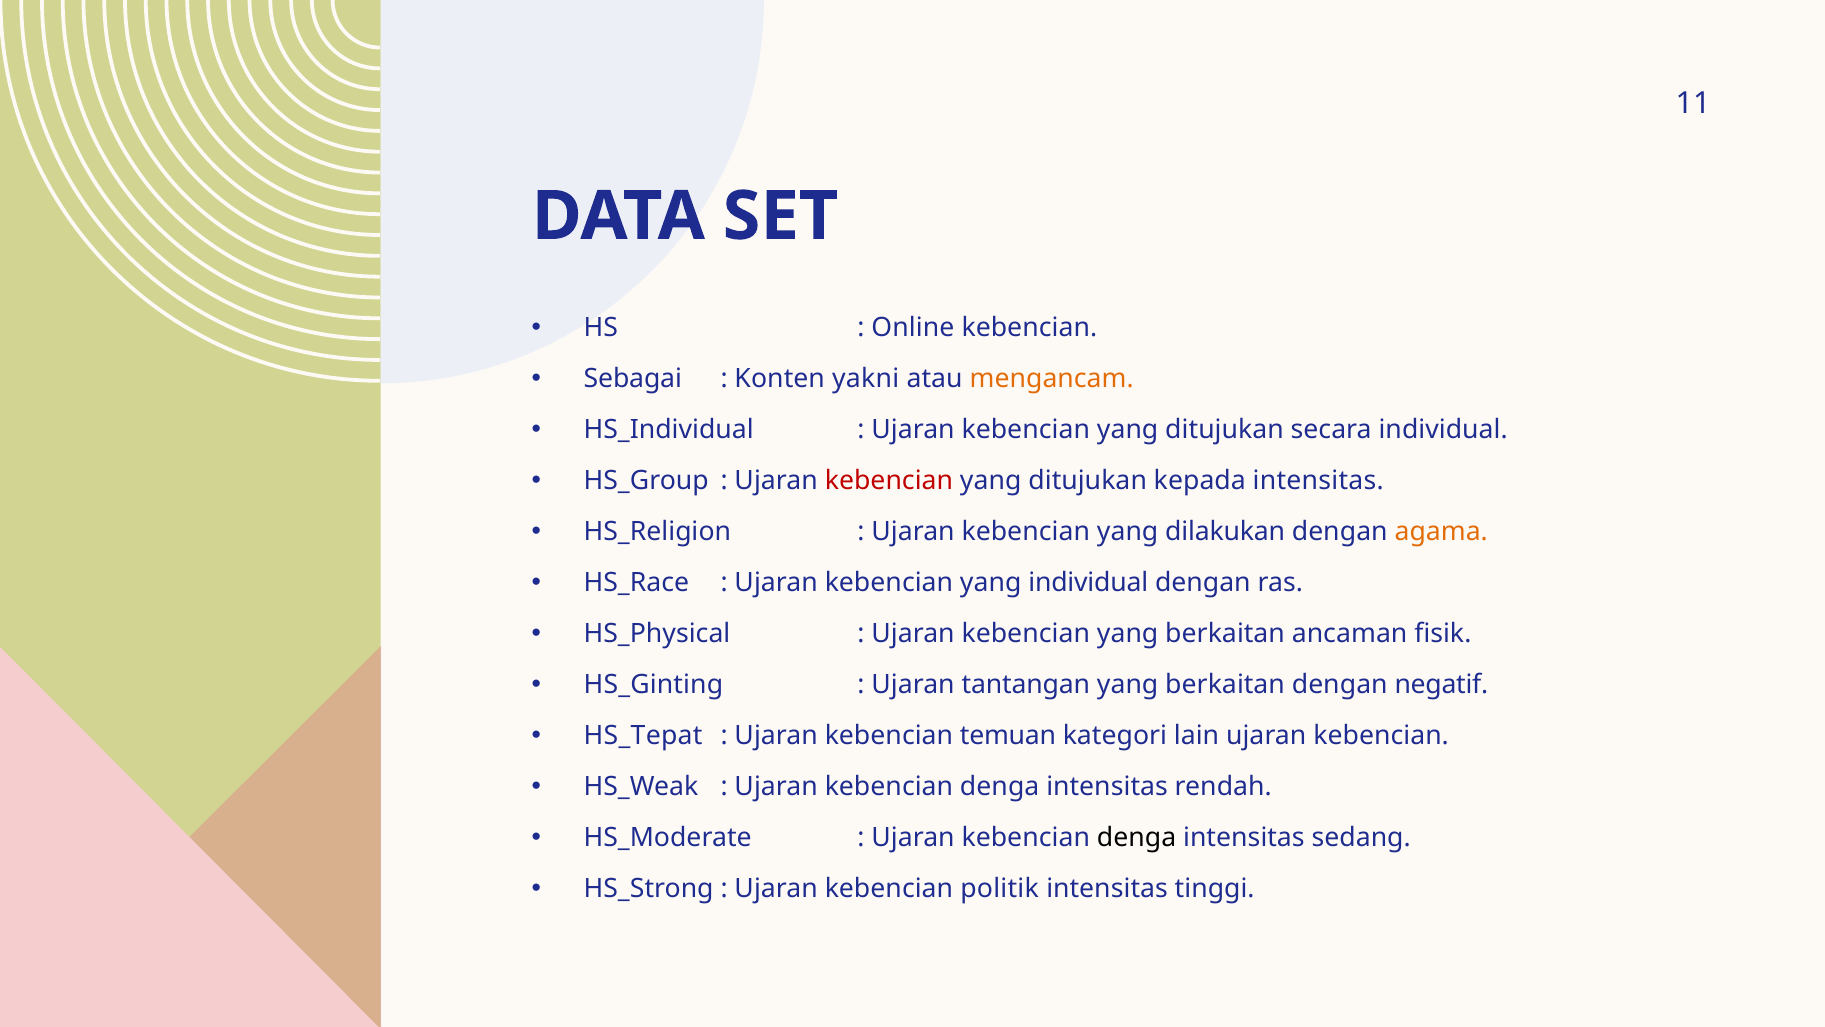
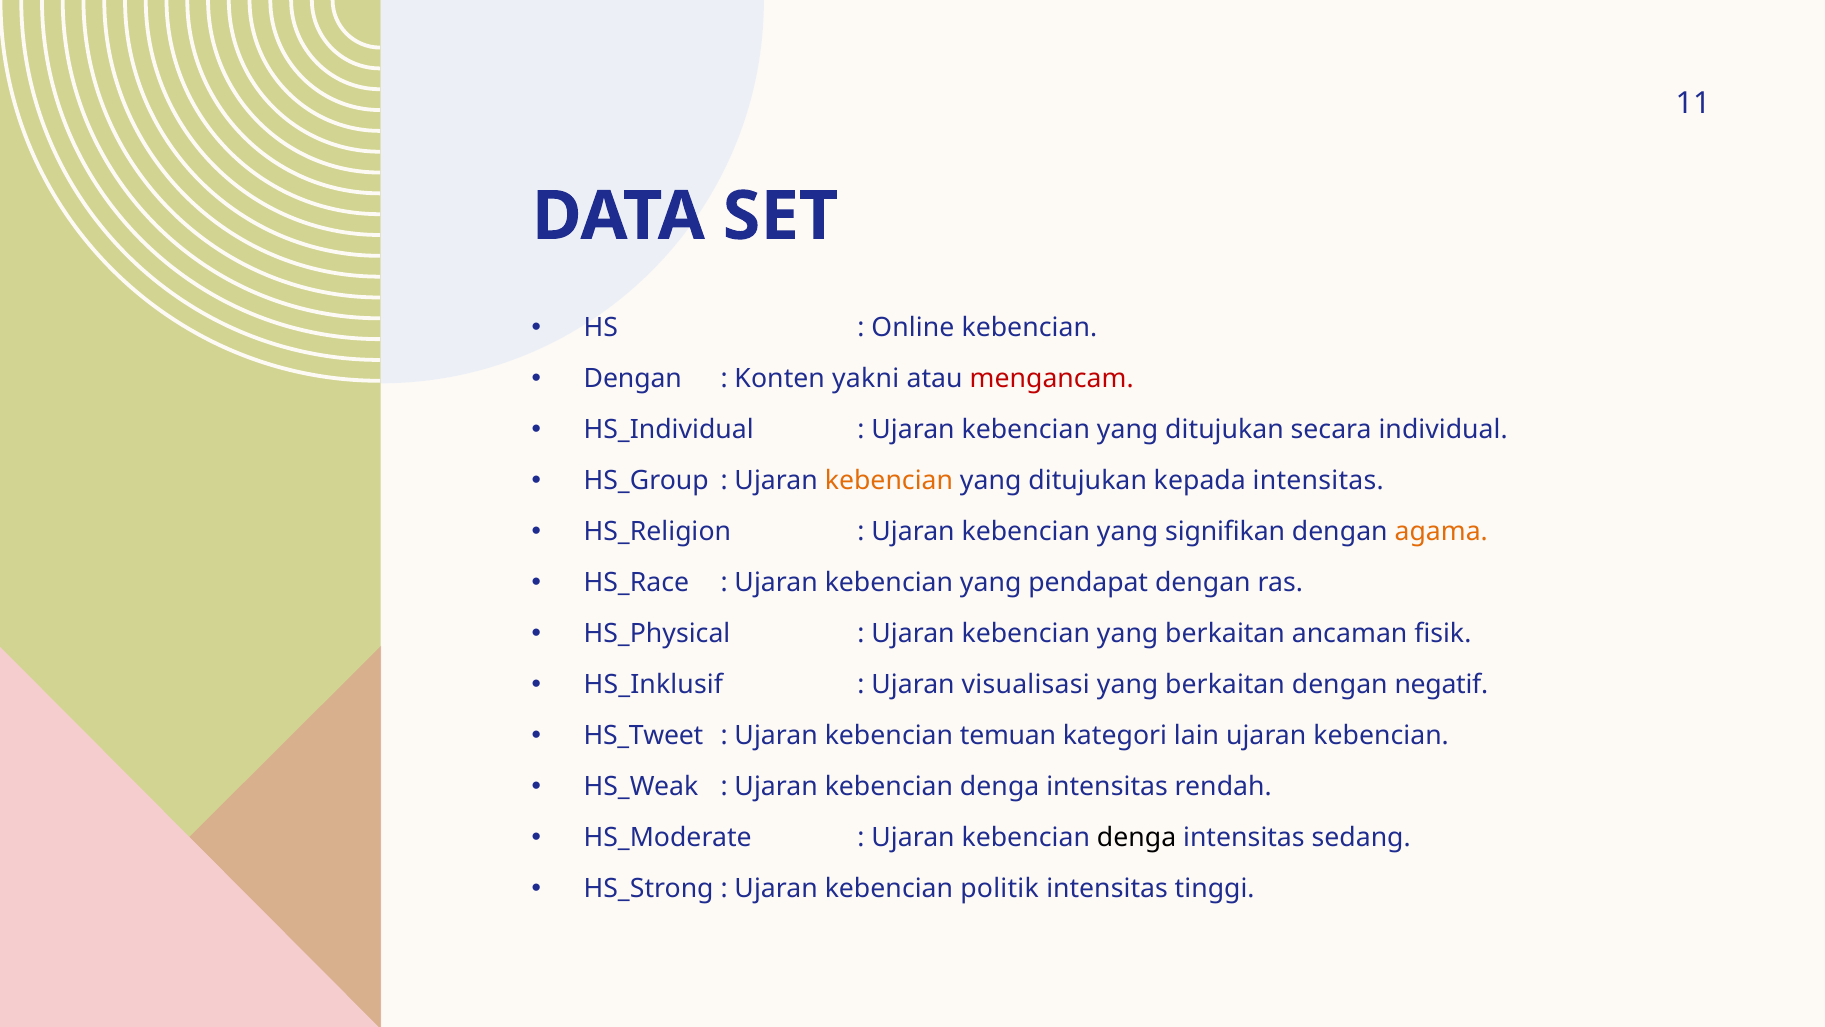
Sebagai at (633, 379): Sebagai -> Dengan
mengancam colour: orange -> red
kebencian at (889, 480) colour: red -> orange
dilakukan: dilakukan -> signifikan
yang individual: individual -> pendapat
HS_Ginting: HS_Ginting -> HS_Inklusif
tantangan: tantangan -> visualisasi
HS_Tepat: HS_Tepat -> HS_Tweet
